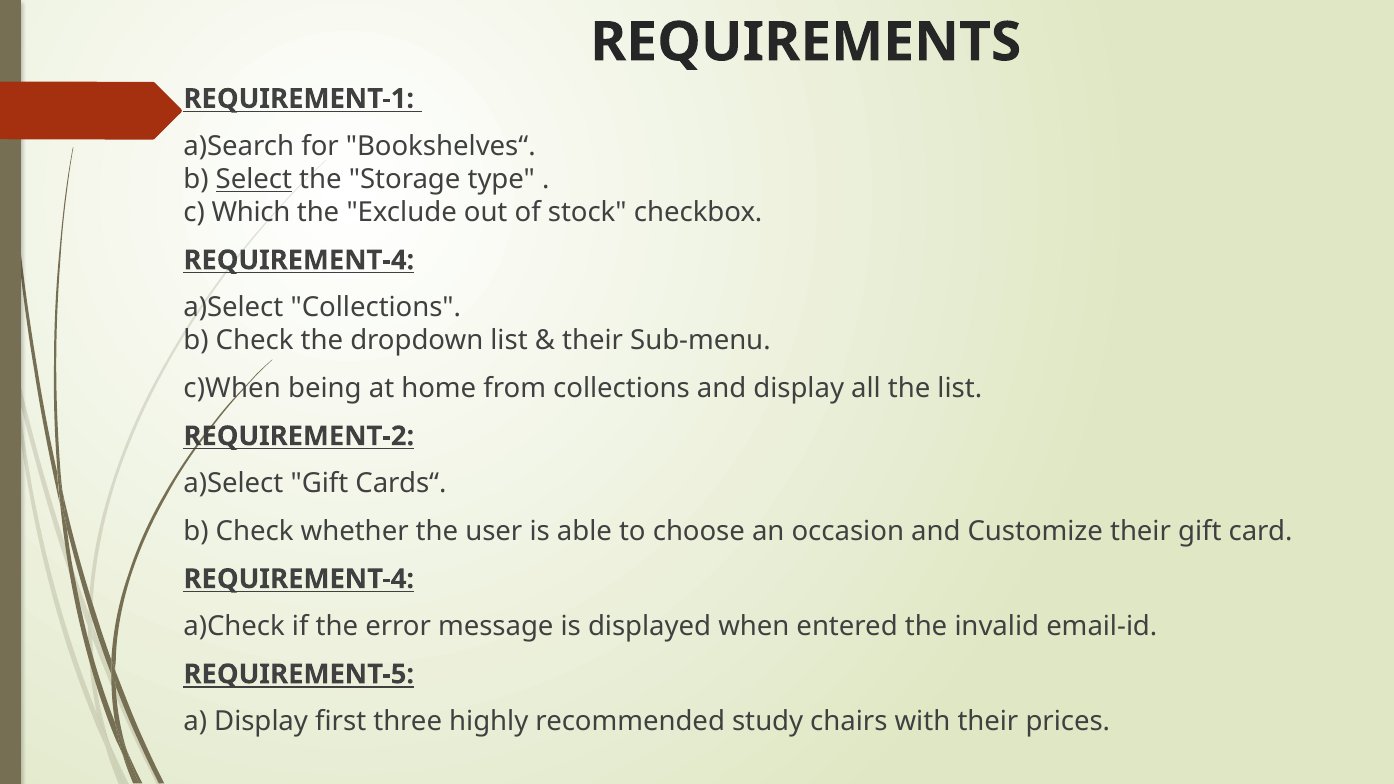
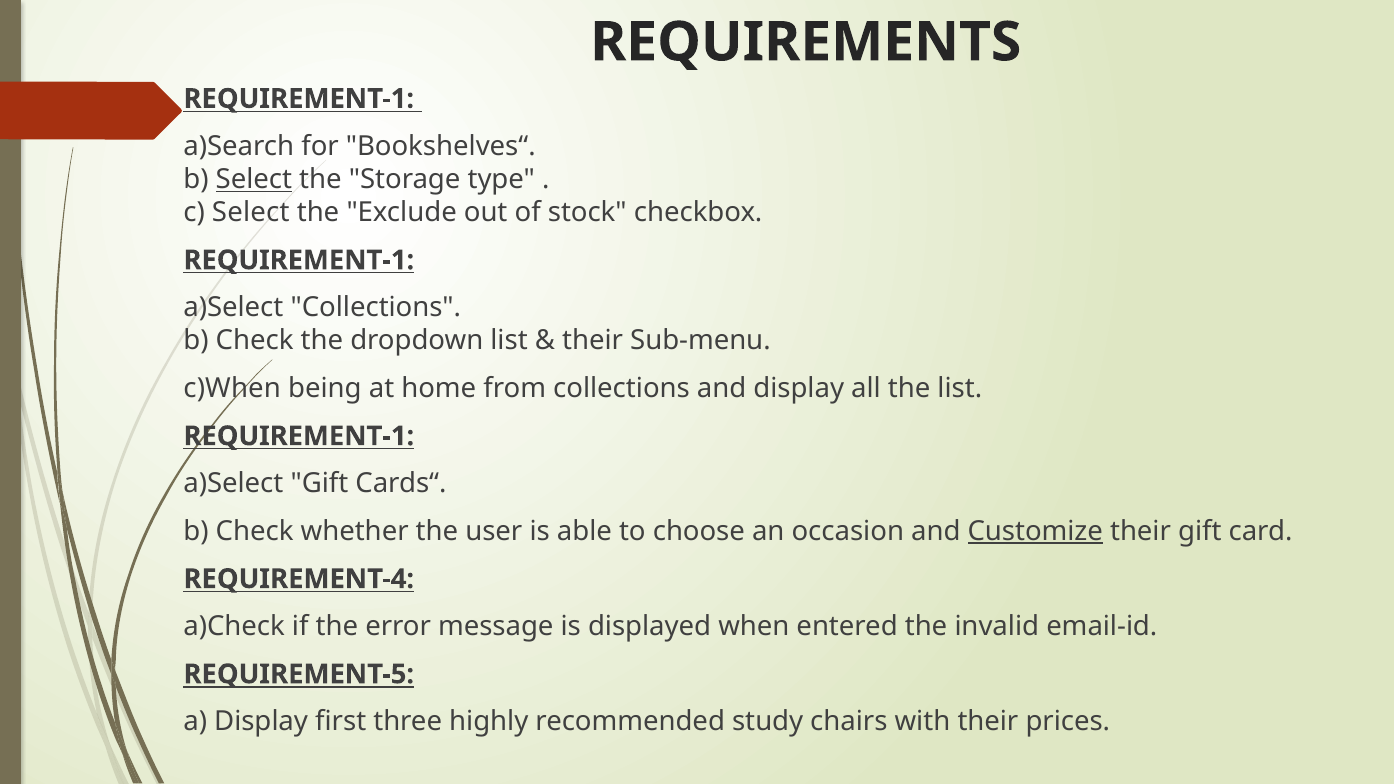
c Which: Which -> Select
REQUIREMENT-4 at (299, 260): REQUIREMENT-4 -> REQUIREMENT-1
REQUIREMENT-2 at (299, 436): REQUIREMENT-2 -> REQUIREMENT-1
Customize underline: none -> present
